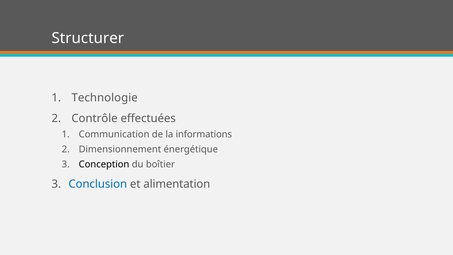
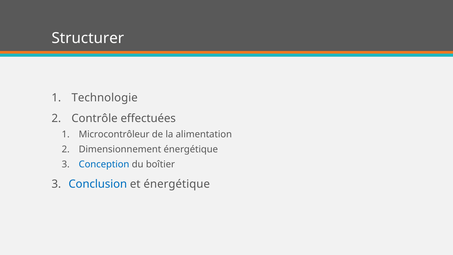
Communication: Communication -> Microcontrôleur
informations: informations -> alimentation
Conception colour: black -> blue
et alimentation: alimentation -> énergétique
